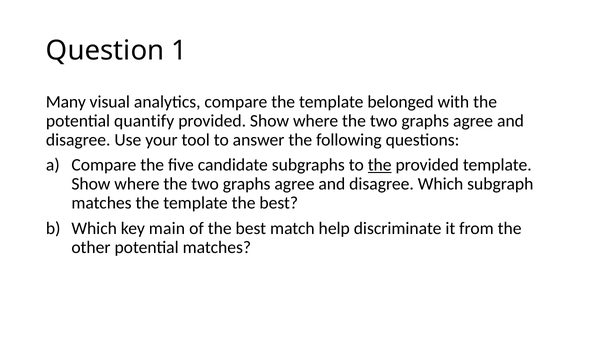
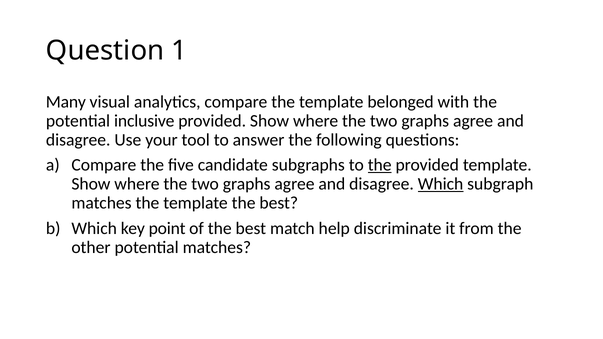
quantify: quantify -> inclusive
Which at (441, 184) underline: none -> present
main: main -> point
